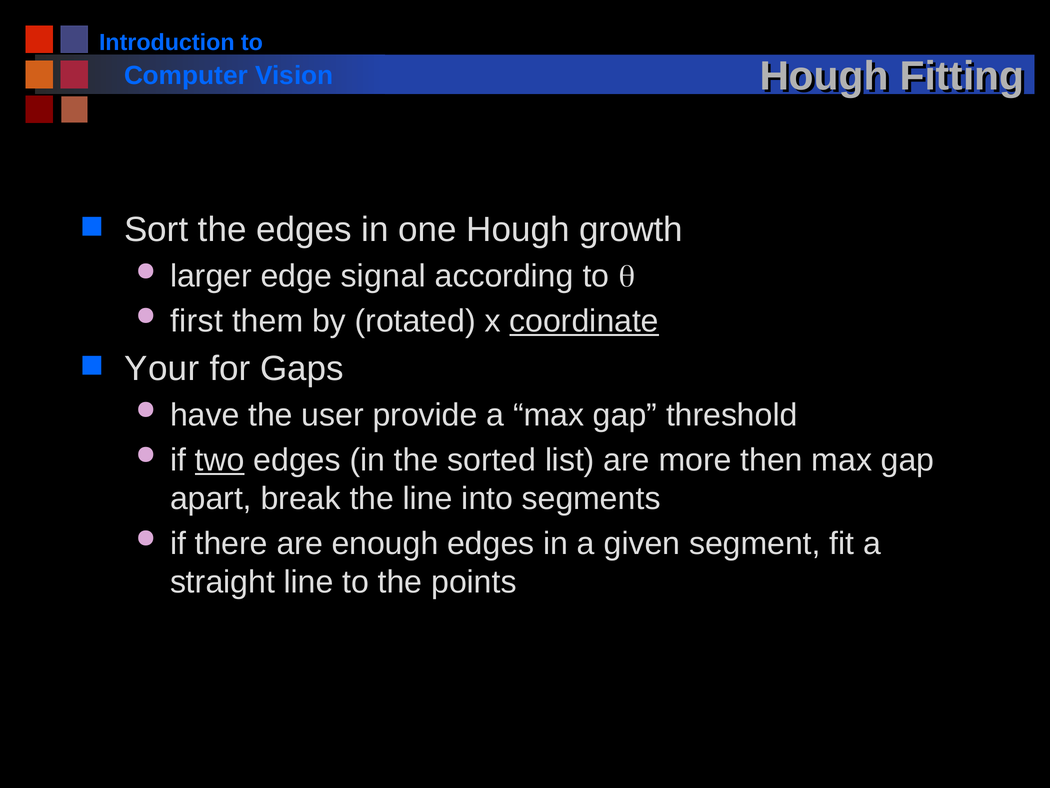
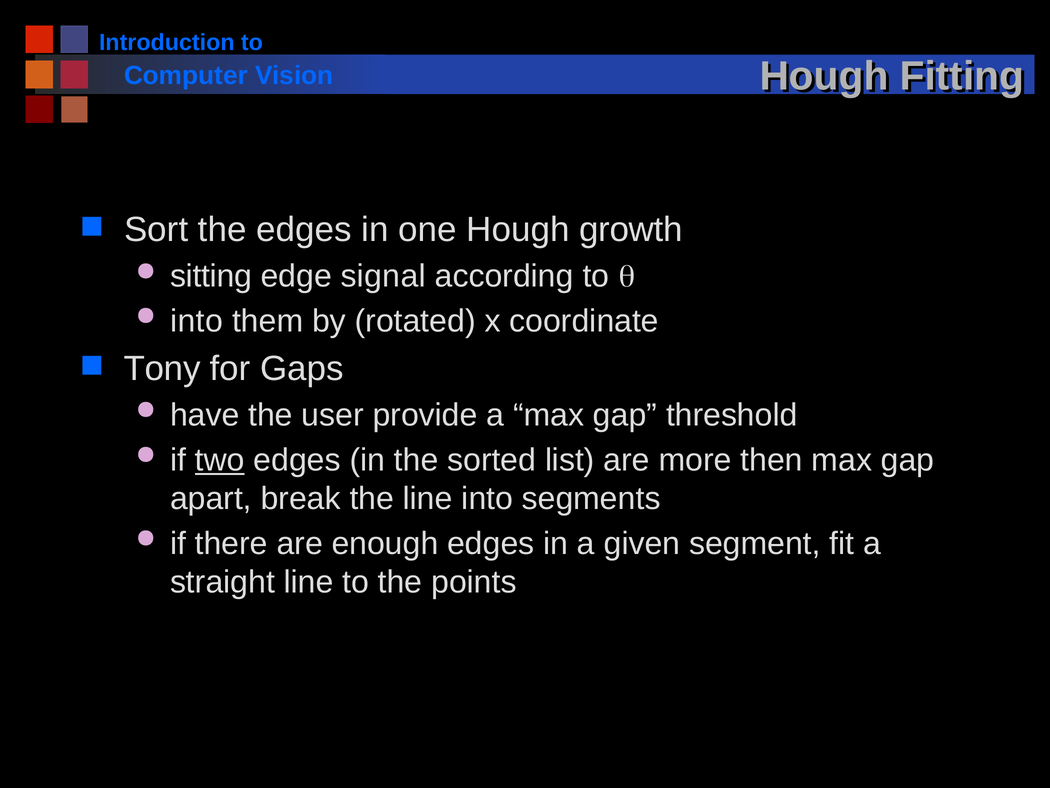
larger: larger -> sitting
first at (197, 321): first -> into
coordinate underline: present -> none
Your: Your -> Tony
